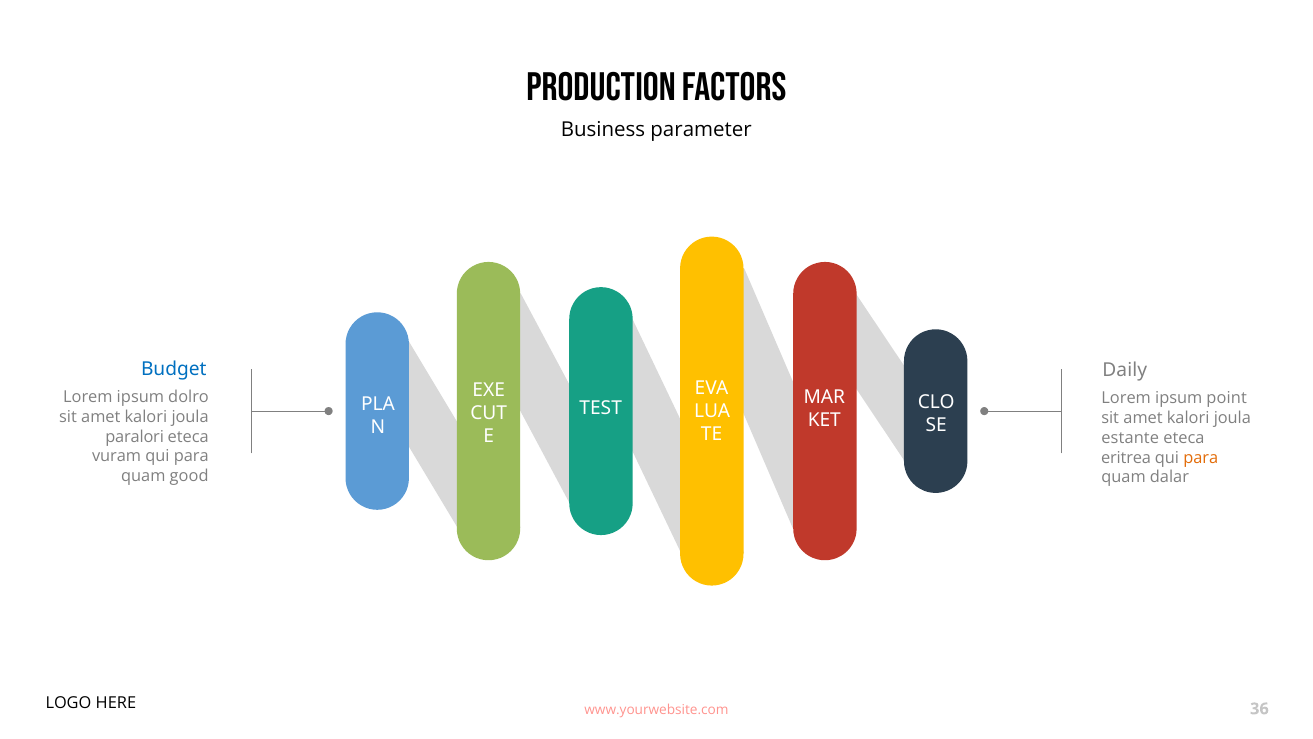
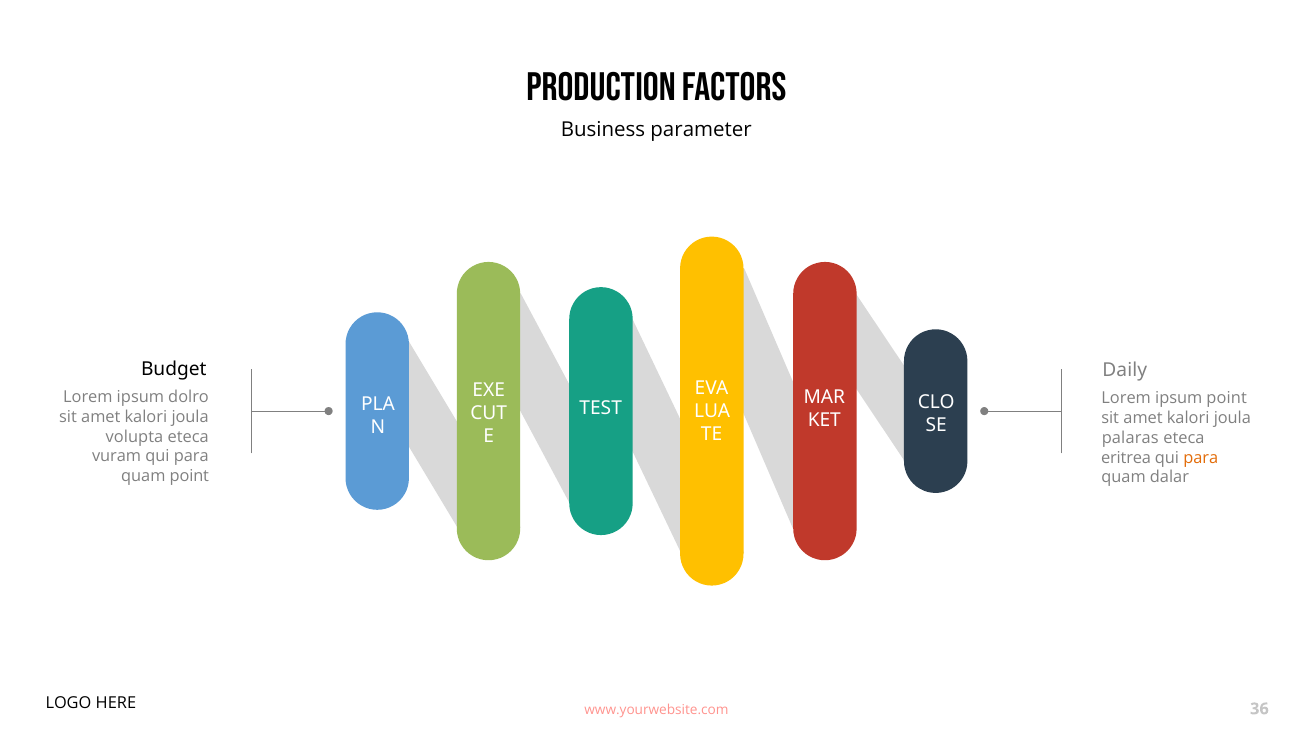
Budget colour: blue -> black
paralori: paralori -> volupta
estante: estante -> palaras
quam good: good -> point
